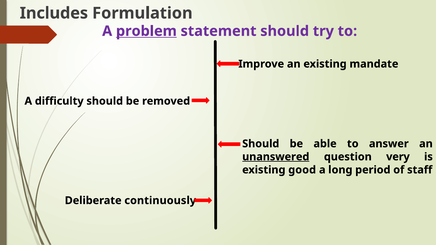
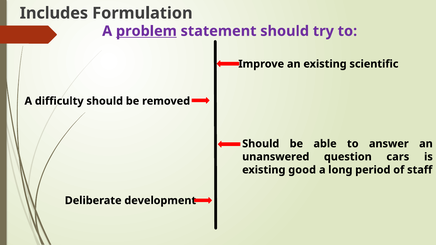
mandate: mandate -> scientific
unanswered underline: present -> none
very: very -> cars
continuously: continuously -> development
